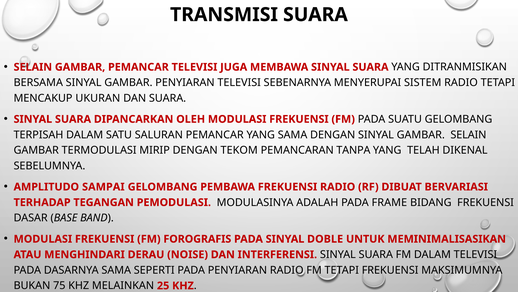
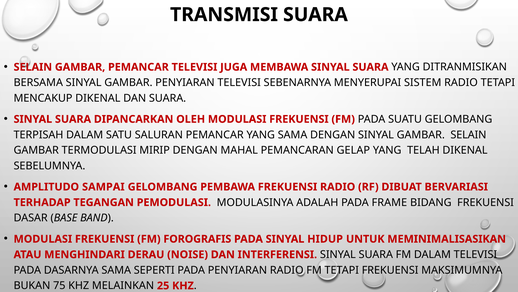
MENCAKUP UKURAN: UKURAN -> DIKENAL
TEKOM: TEKOM -> MAHAL
TANPA: TANPA -> GELAP
DOBLE: DOBLE -> HIDUP
